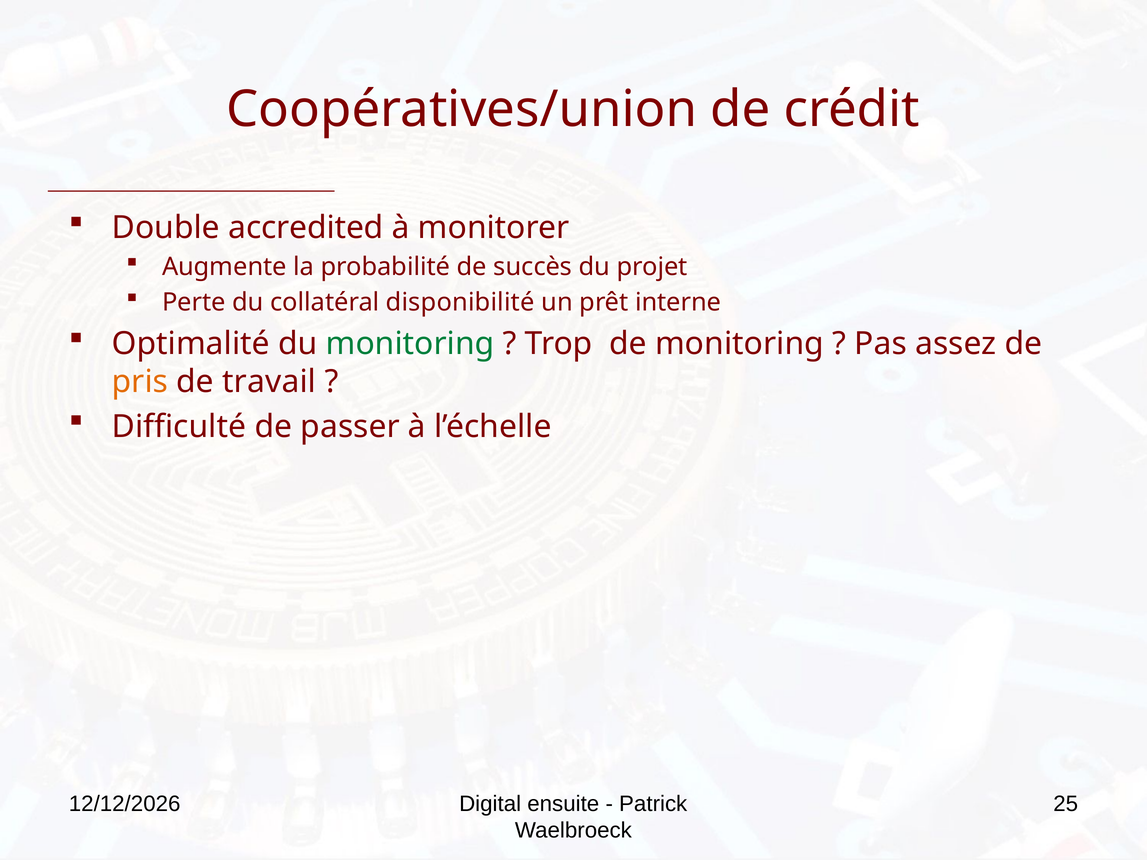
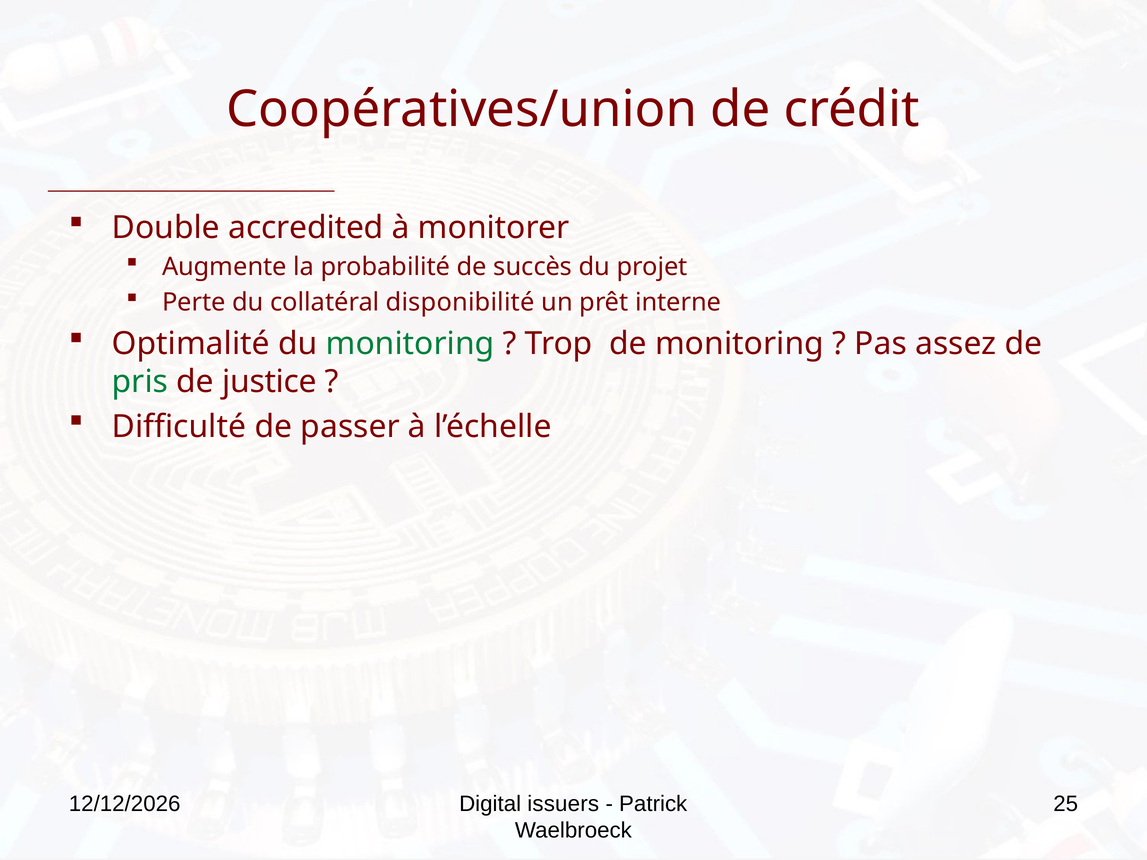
pris colour: orange -> green
travail: travail -> justice
ensuite: ensuite -> issuers
